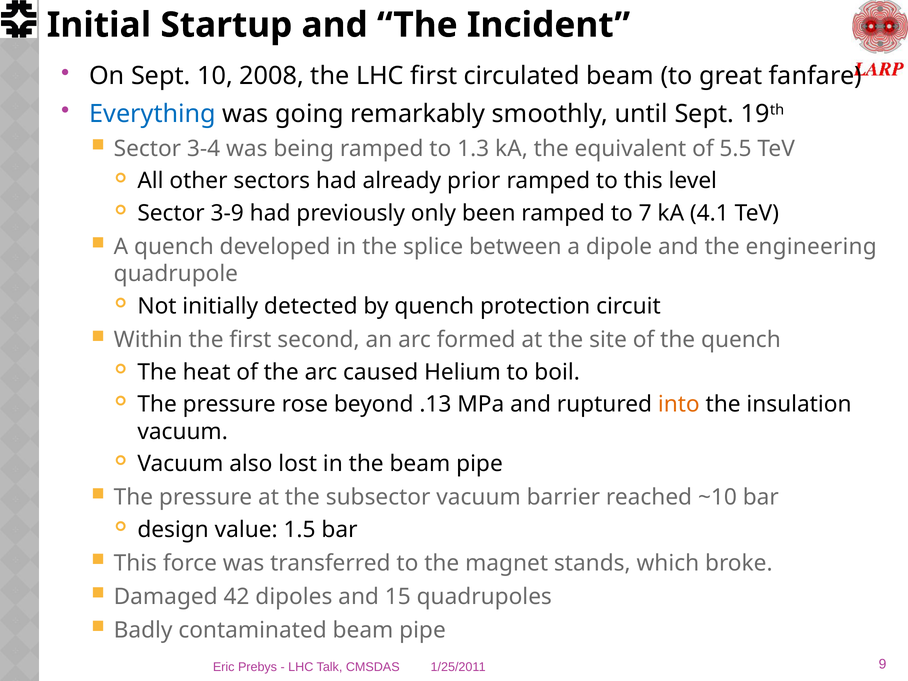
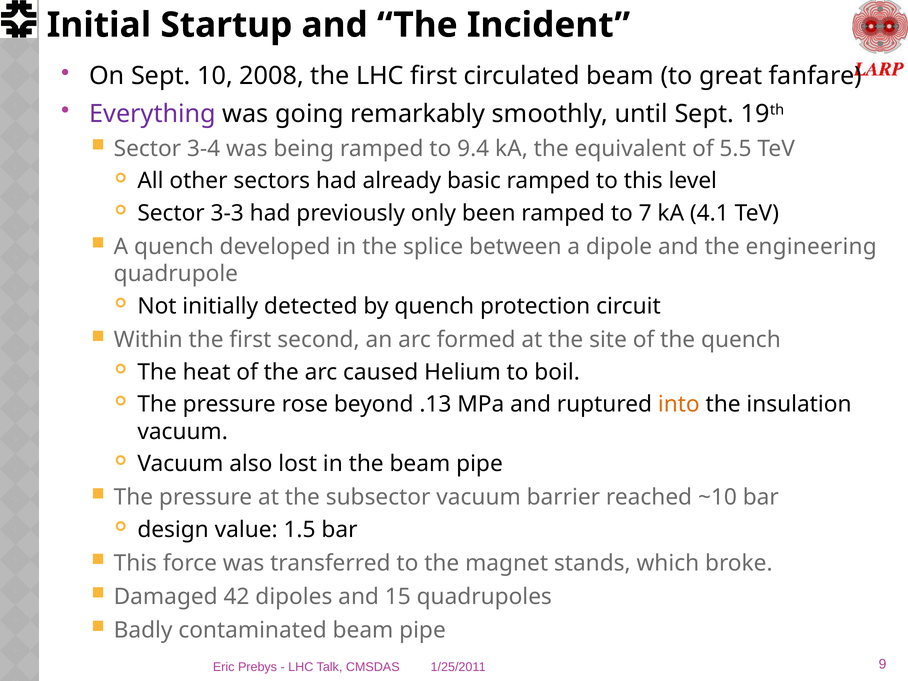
Everything colour: blue -> purple
1.3: 1.3 -> 9.4
prior: prior -> basic
3-9: 3-9 -> 3-3
